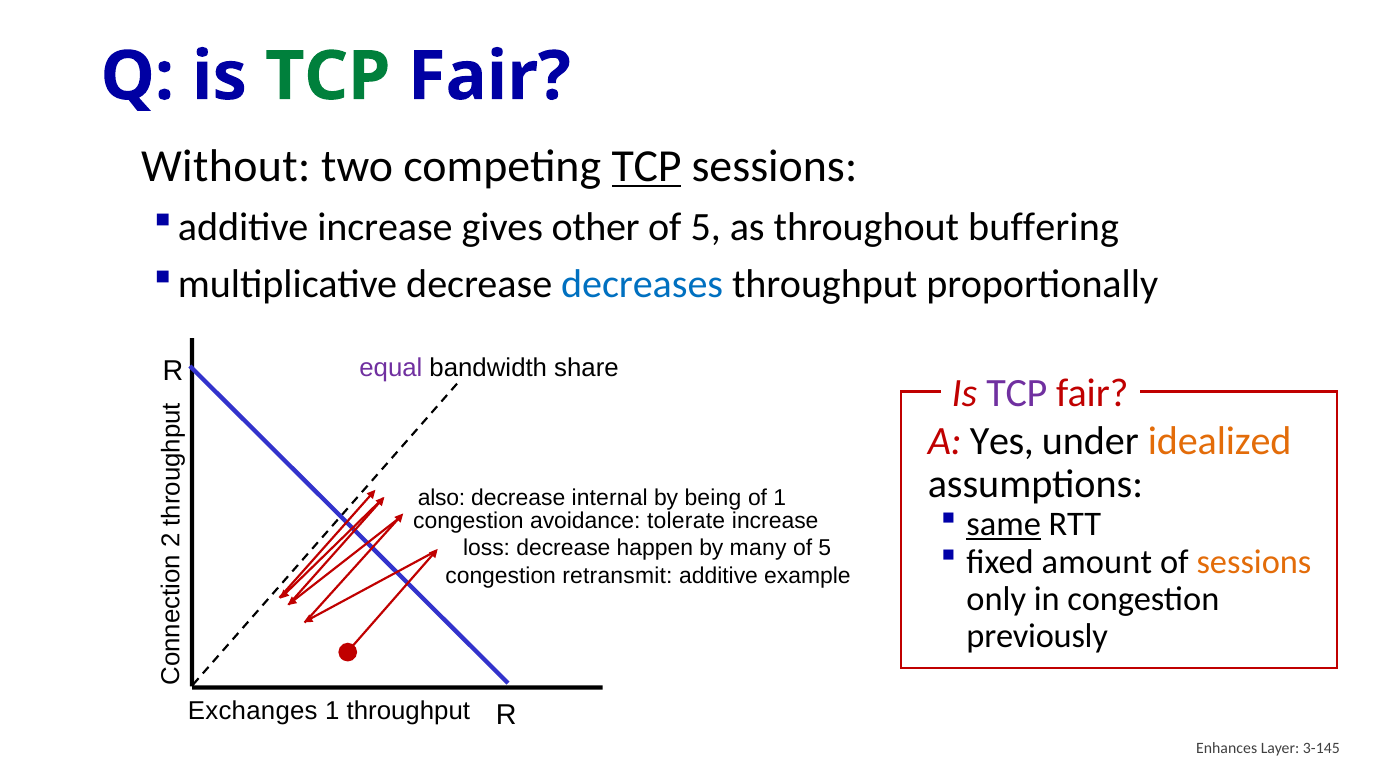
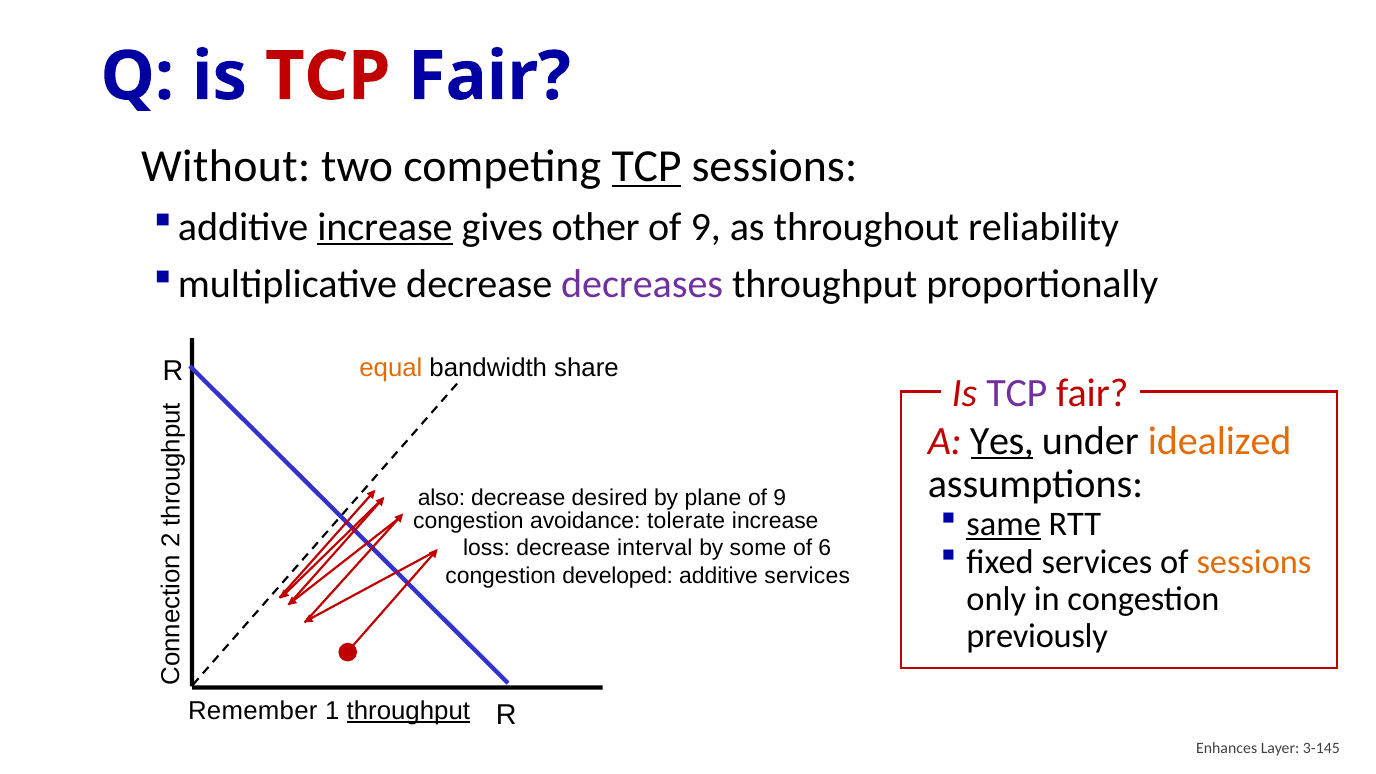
TCP at (328, 76) colour: green -> red
increase at (385, 227) underline: none -> present
5 at (706, 227): 5 -> 9
buffering: buffering -> reliability
decreases colour: blue -> purple
equal colour: purple -> orange
Yes underline: none -> present
internal: internal -> desired
being: being -> plane
1 at (780, 498): 1 -> 9
happen: happen -> interval
many: many -> some
5 at (825, 548): 5 -> 6
fixed amount: amount -> services
retransmit: retransmit -> developed
additive example: example -> services
Exchanges: Exchanges -> Remember
throughput at (408, 711) underline: none -> present
